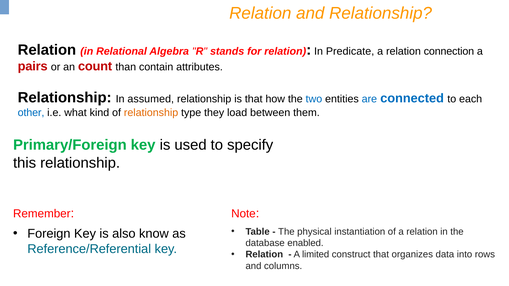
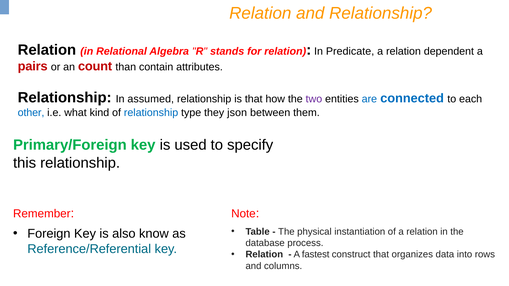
connection: connection -> dependent
two colour: blue -> purple
relationship at (151, 113) colour: orange -> blue
load: load -> json
enabled: enabled -> process
limited: limited -> fastest
